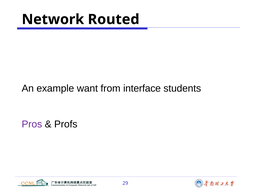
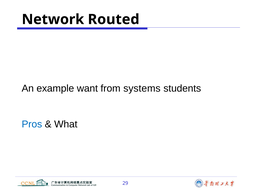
interface: interface -> systems
Pros colour: purple -> blue
Profs: Profs -> What
